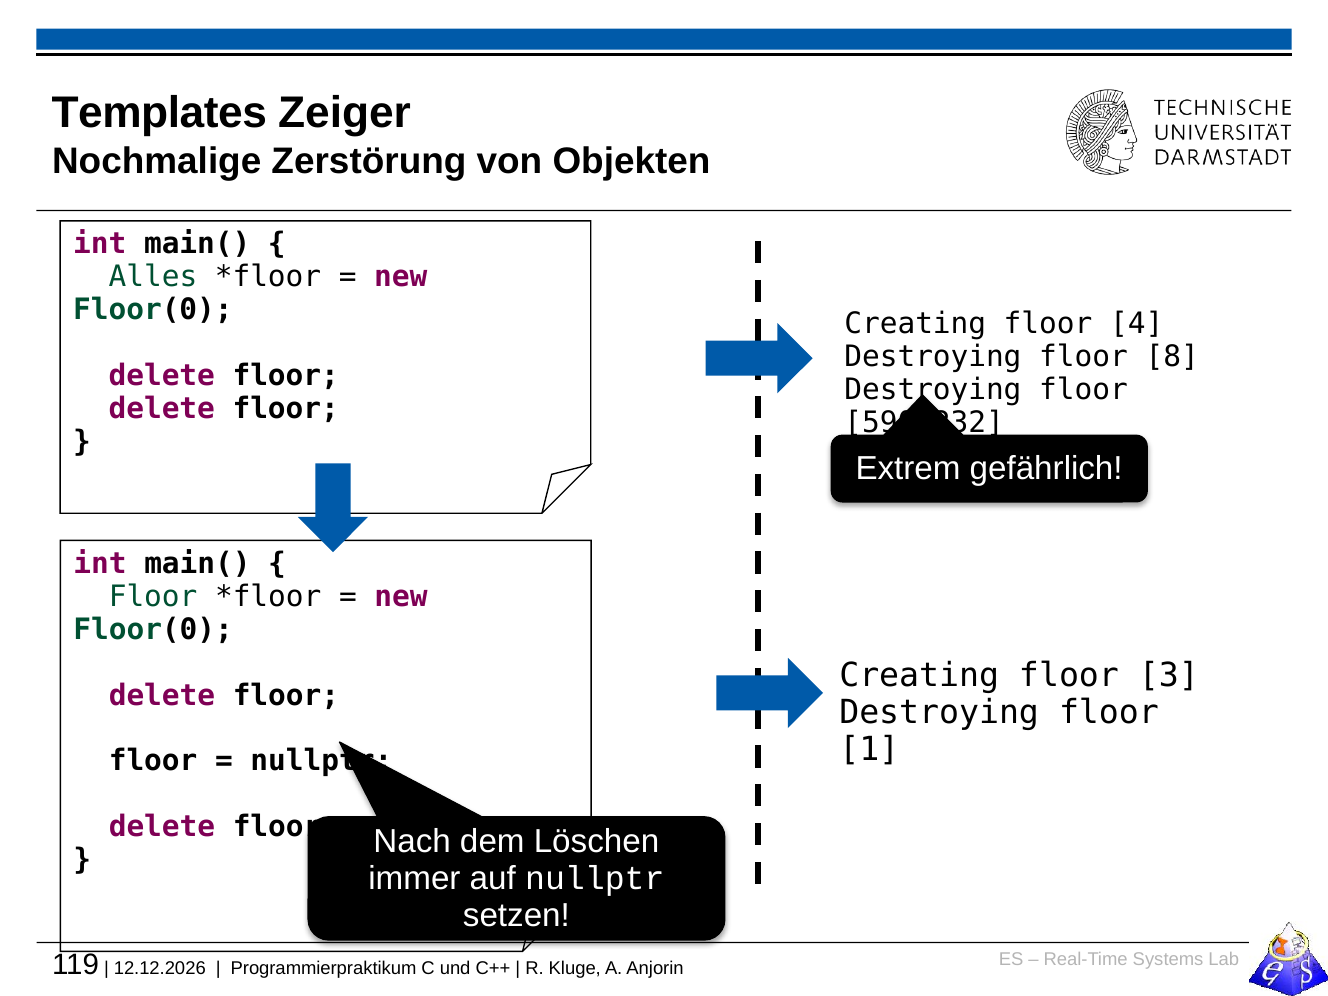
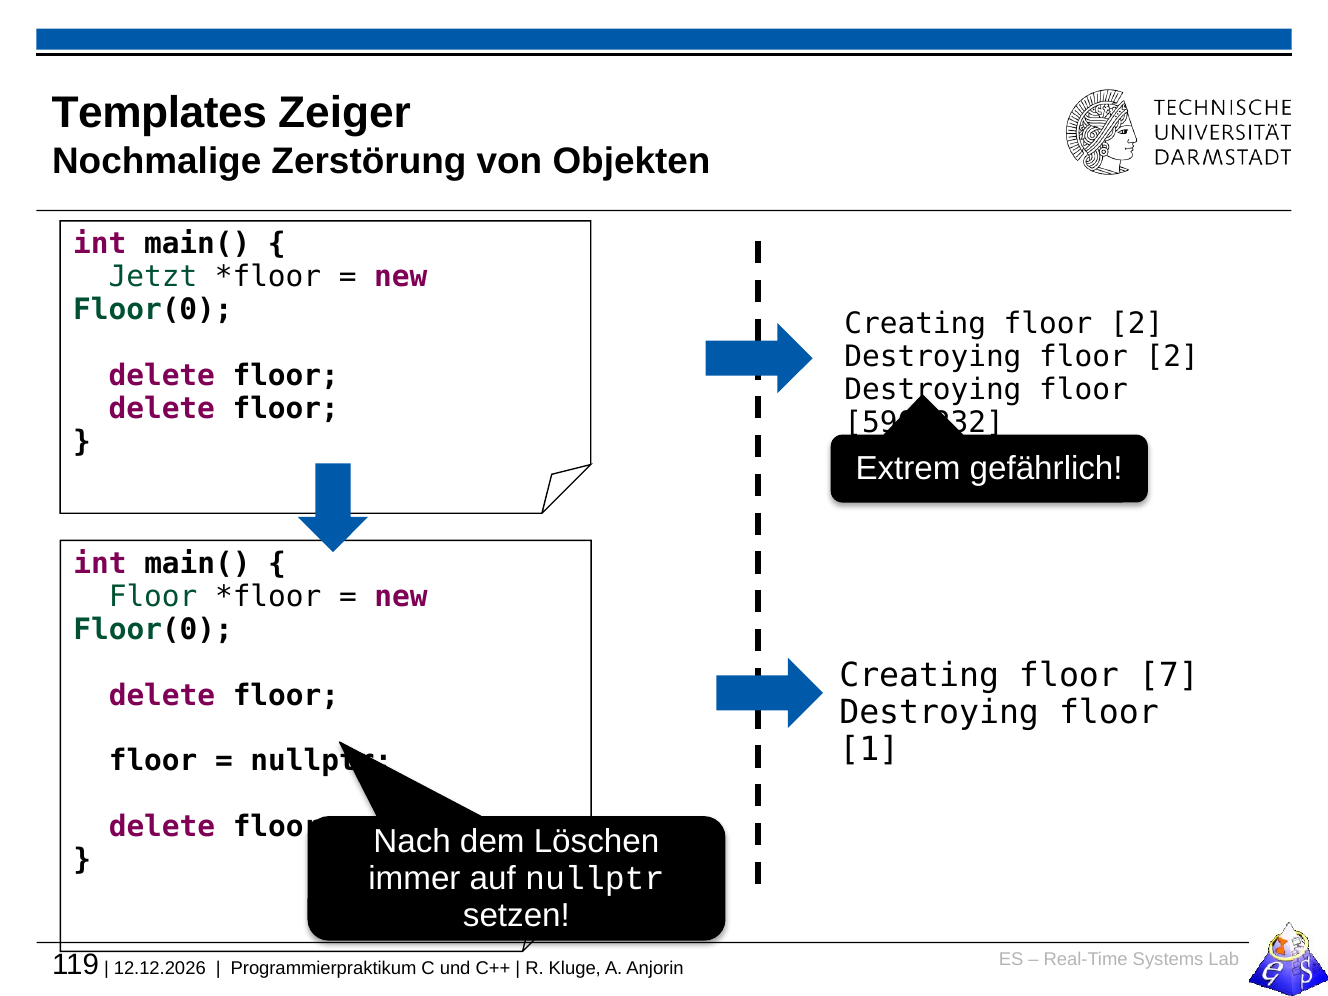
Alles: Alles -> Jetzt
Creating floor 4: 4 -> 2
Destroying floor 8: 8 -> 2
3: 3 -> 7
